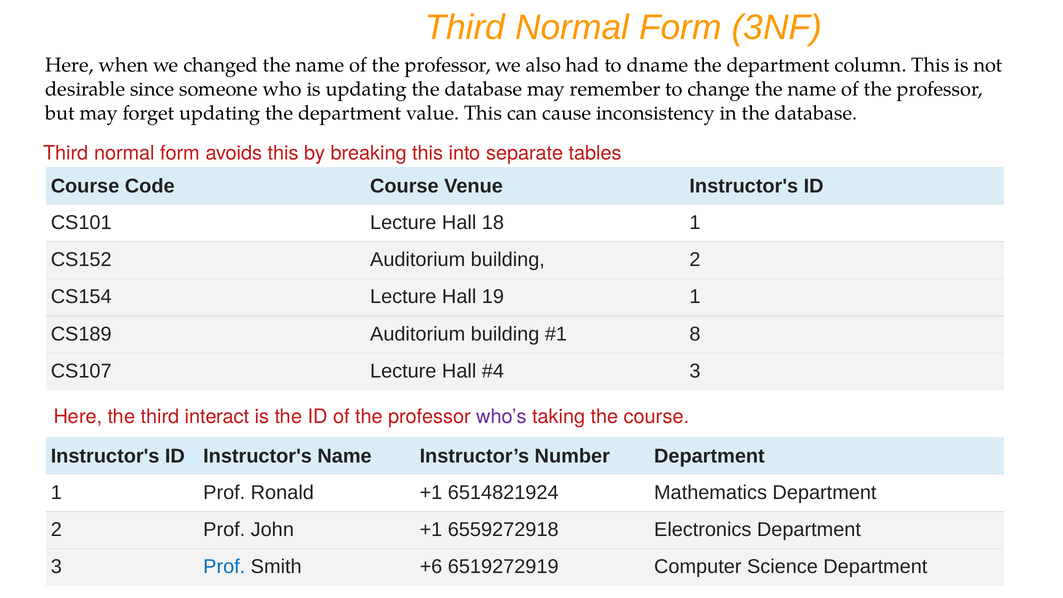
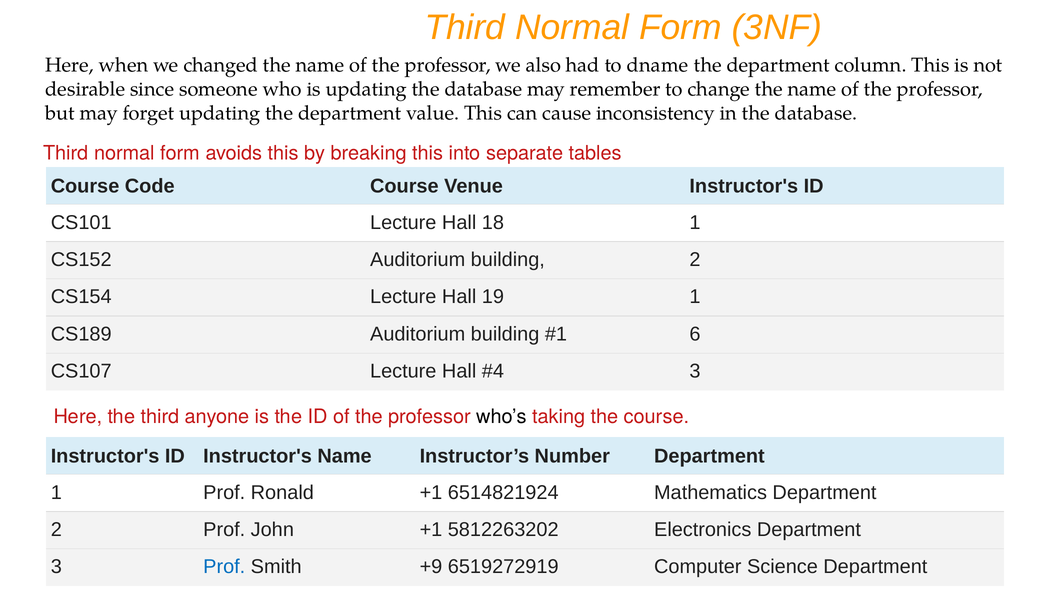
8: 8 -> 6
interact: interact -> anyone
who’s colour: purple -> black
6559272918: 6559272918 -> 5812263202
+6: +6 -> +9
